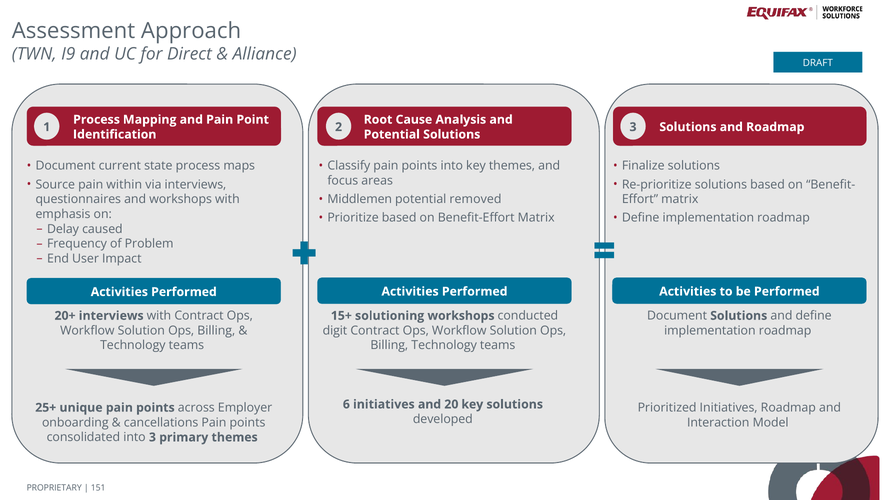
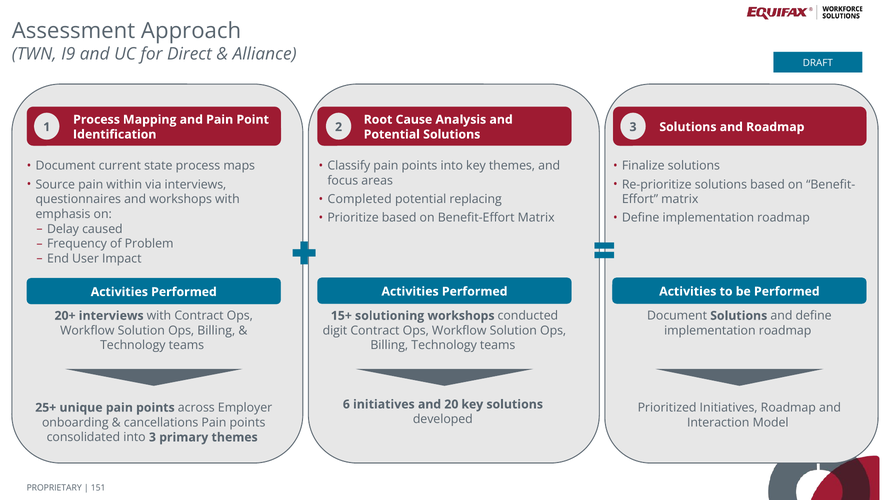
Middlemen: Middlemen -> Completed
removed: removed -> replacing
